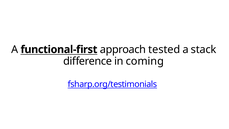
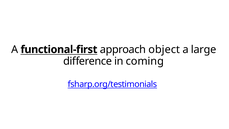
tested: tested -> object
stack: stack -> large
